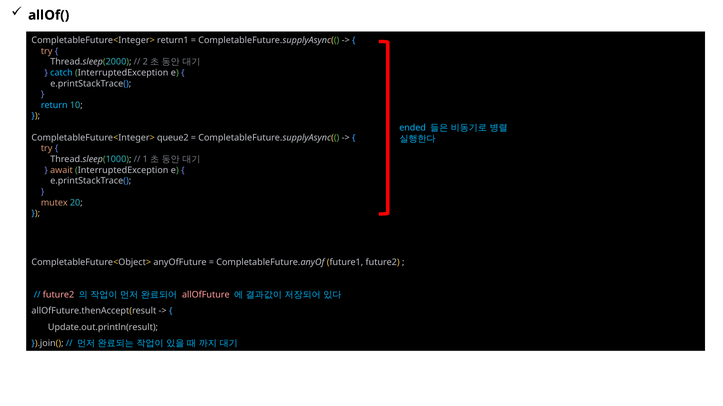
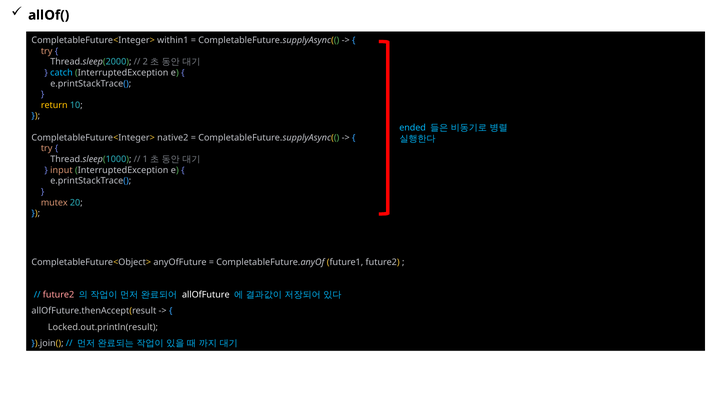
return1: return1 -> within1
return colour: light blue -> yellow
queue2: queue2 -> native2
await: await -> input
allOfFuture colour: pink -> white
Update.out.println(result: Update.out.println(result -> Locked.out.println(result
